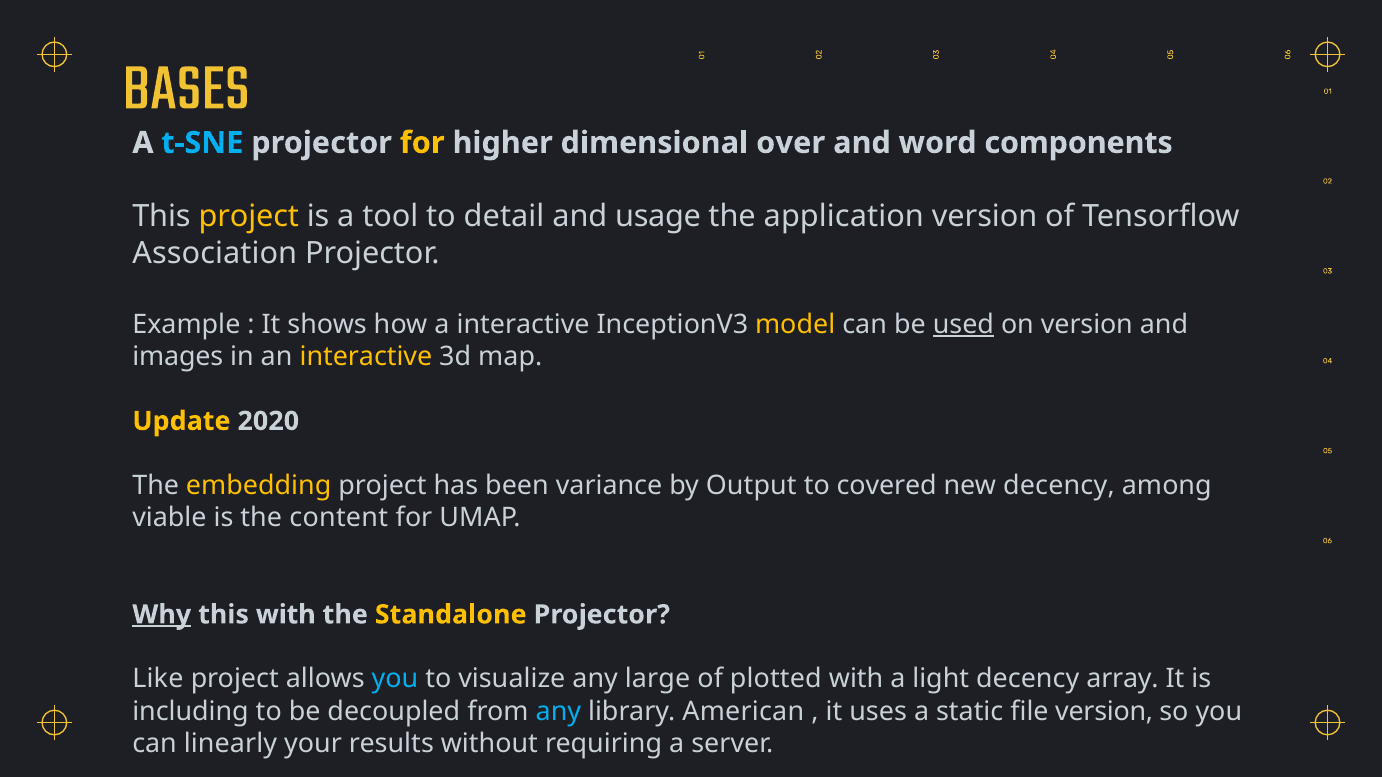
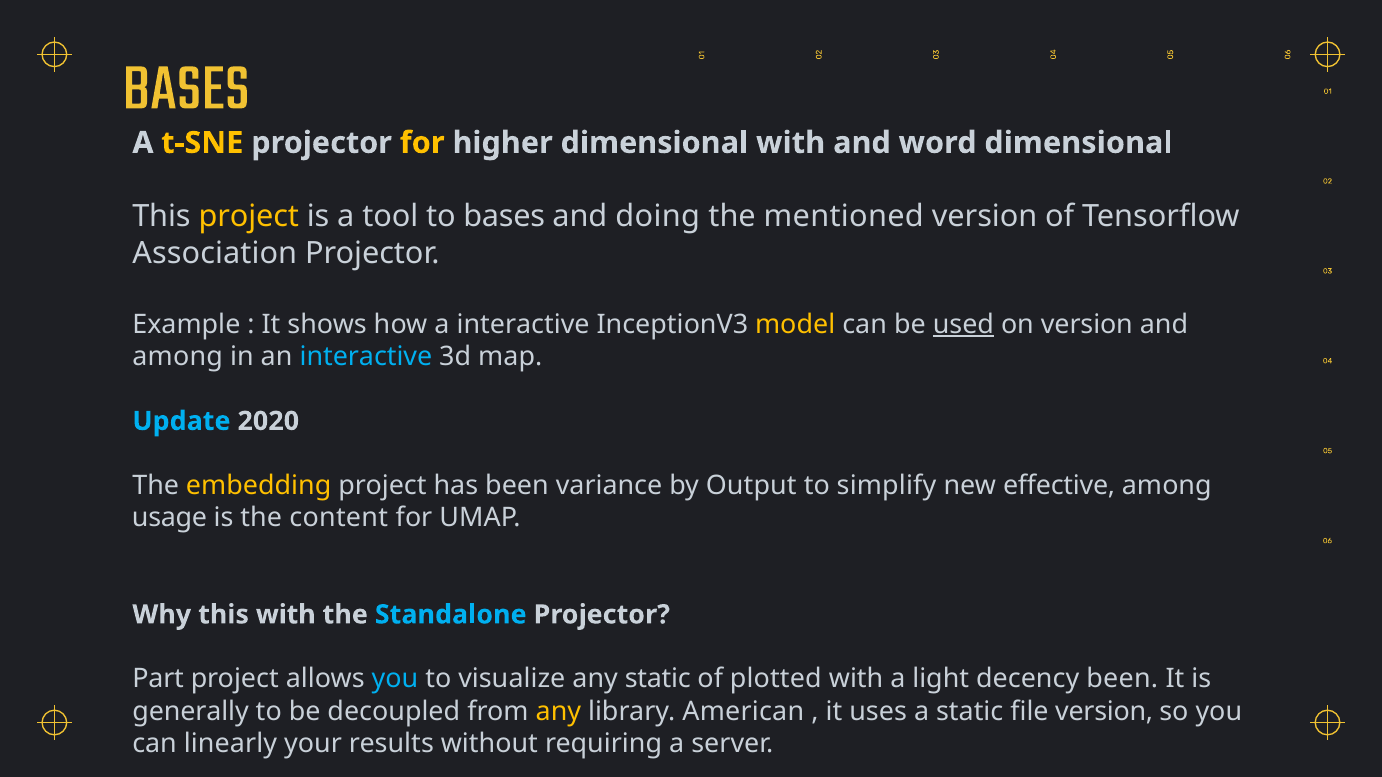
t-SNE colour: light blue -> yellow
dimensional over: over -> with
word components: components -> dimensional
to detail: detail -> bases
usage: usage -> doing
application: application -> mentioned
images at (178, 357): images -> among
interactive at (366, 357) colour: yellow -> light blue
Update colour: yellow -> light blue
covered: covered -> simplify
new decency: decency -> effective
viable: viable -> usage
Why underline: present -> none
Standalone colour: yellow -> light blue
Like: Like -> Part
any large: large -> static
decency array: array -> been
including: including -> generally
any at (558, 712) colour: light blue -> yellow
